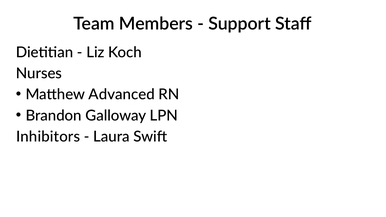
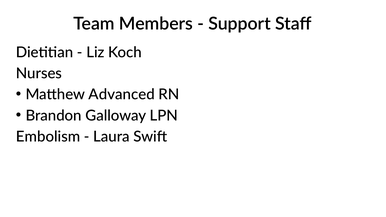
Inhibitors: Inhibitors -> Embolism
